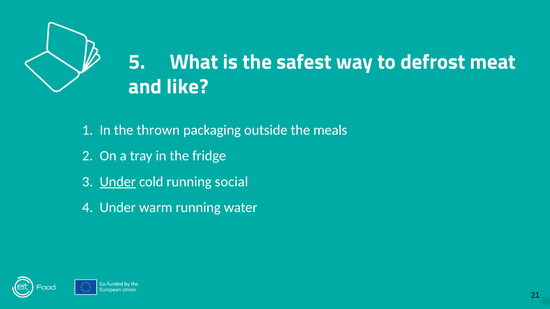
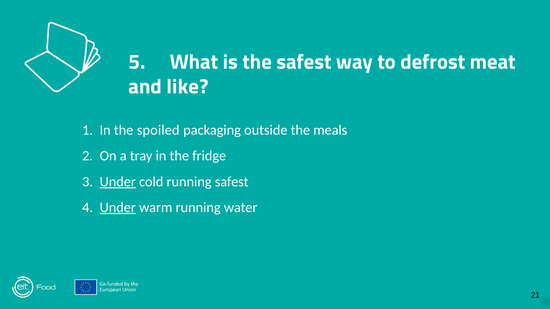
thrown: thrown -> spoiled
running social: social -> safest
Under at (118, 208) underline: none -> present
